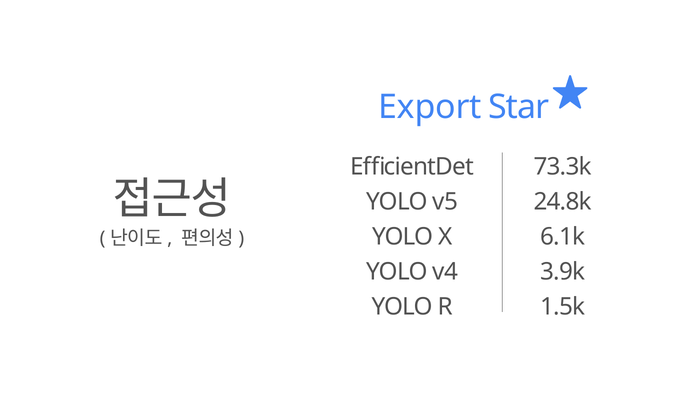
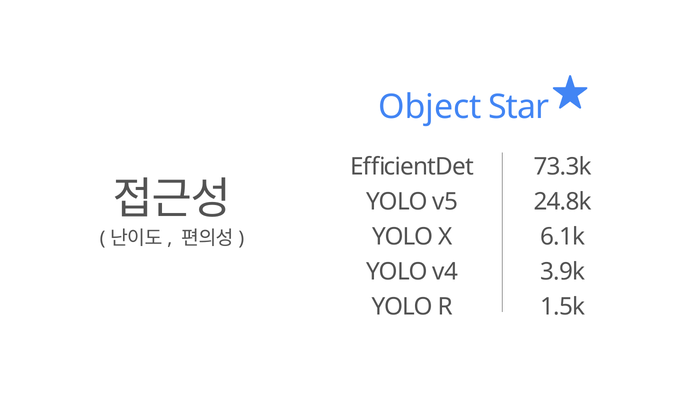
Export: Export -> Object
